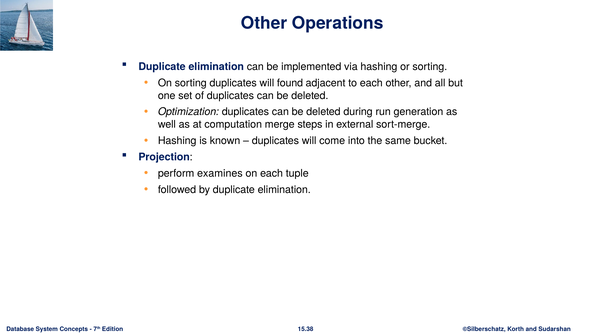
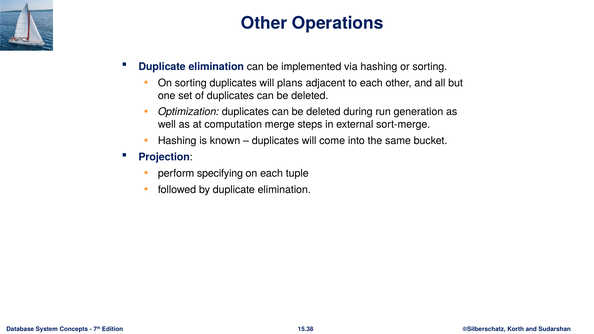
found: found -> plans
examines: examines -> specifying
